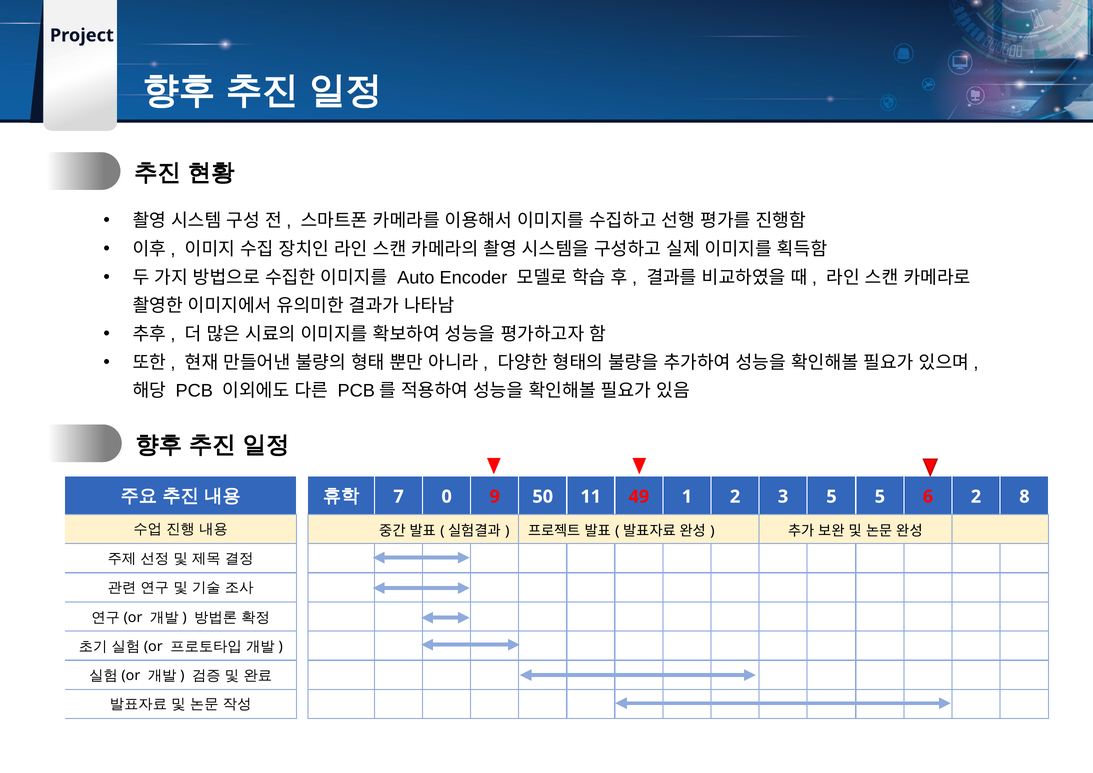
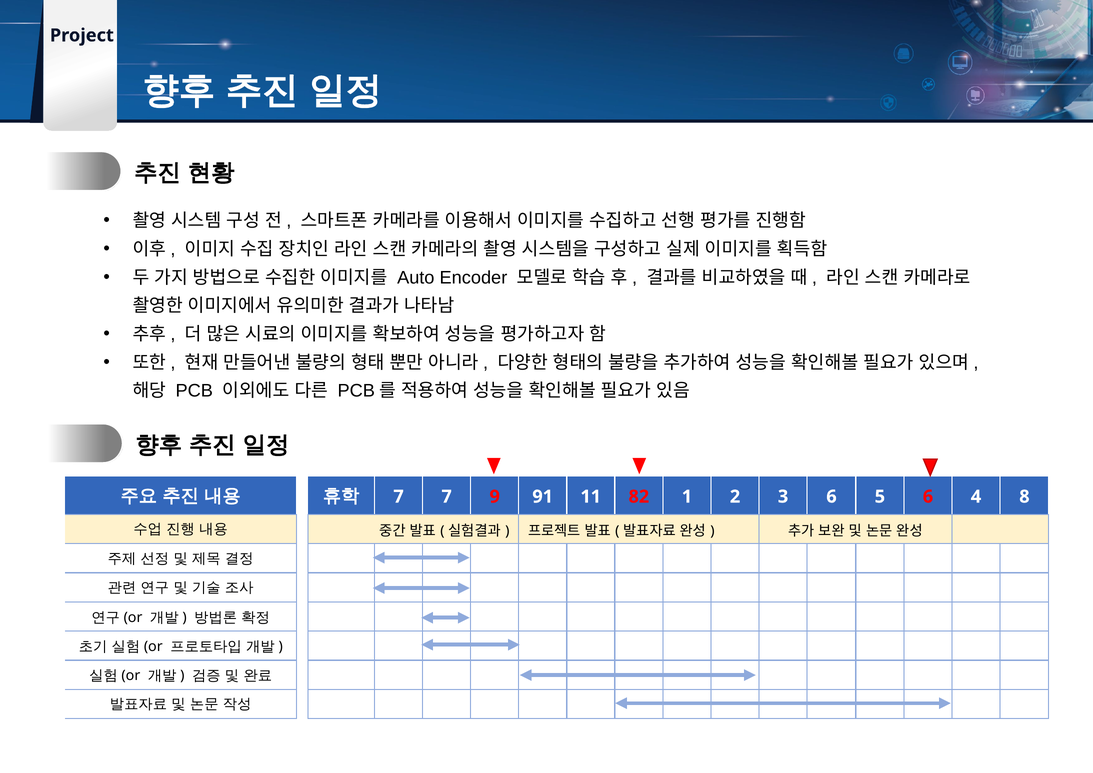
7 0: 0 -> 7
50: 50 -> 91
49: 49 -> 82
3 5: 5 -> 6
6 2: 2 -> 4
